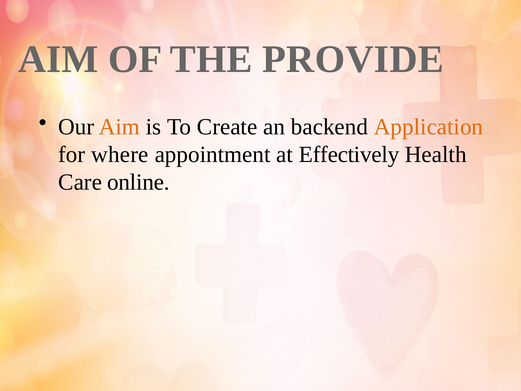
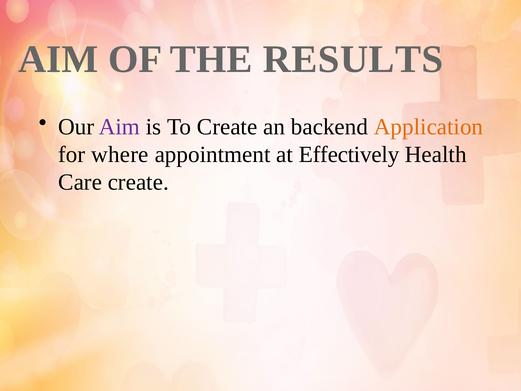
PROVIDE: PROVIDE -> RESULTS
Aim at (119, 127) colour: orange -> purple
Care online: online -> create
